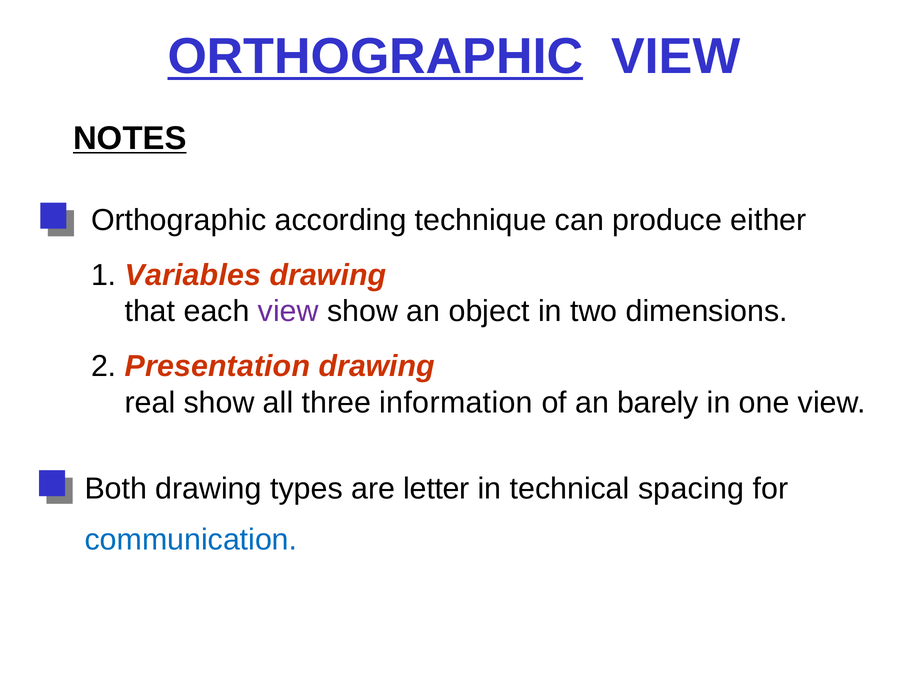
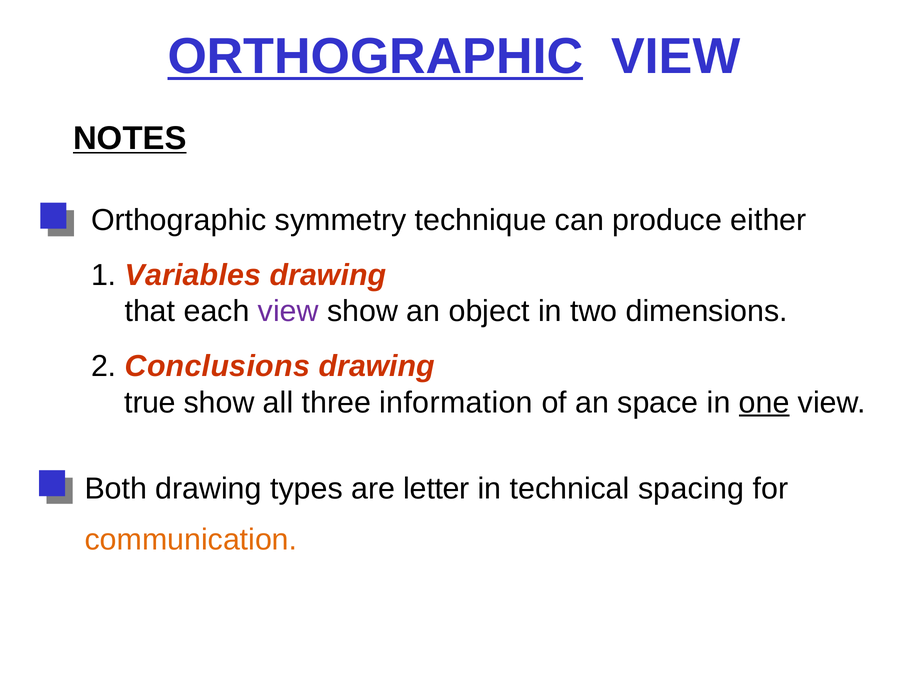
according: according -> symmetry
Presentation: Presentation -> Conclusions
real: real -> true
barely: barely -> space
one underline: none -> present
communication colour: blue -> orange
